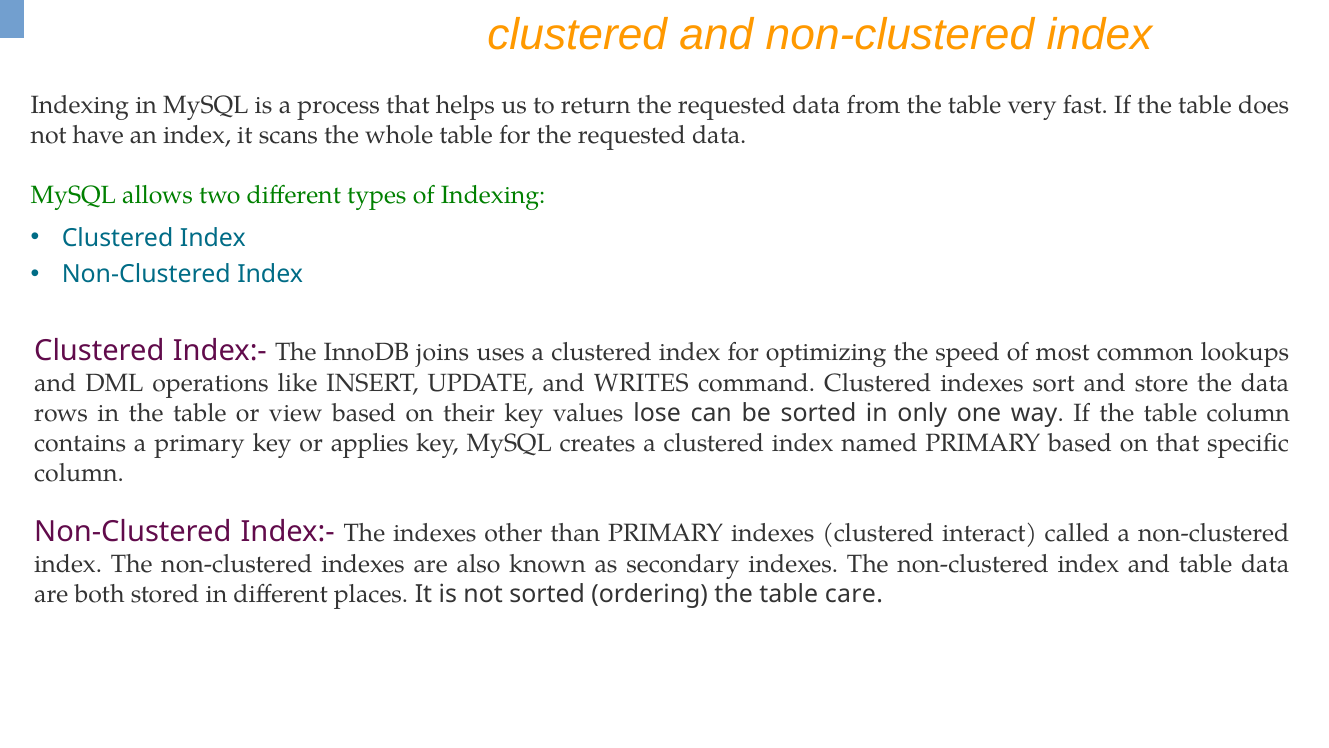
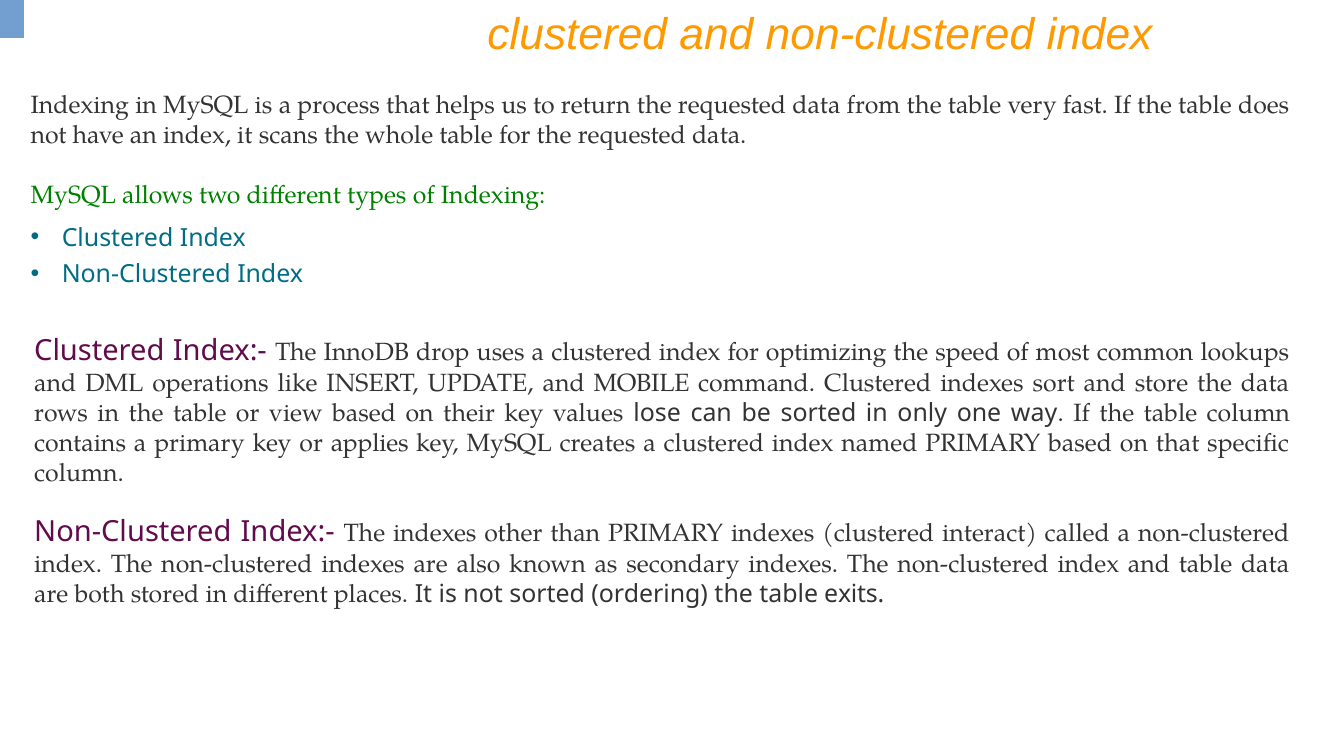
joins: joins -> drop
WRITES: WRITES -> MOBILE
care: care -> exits
